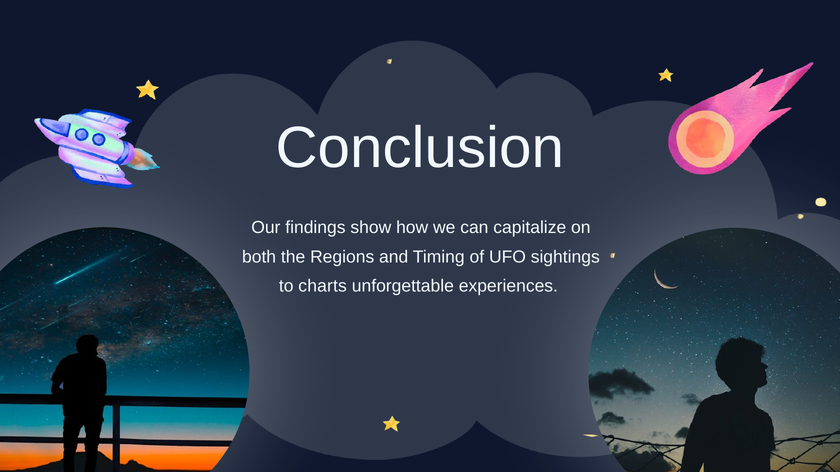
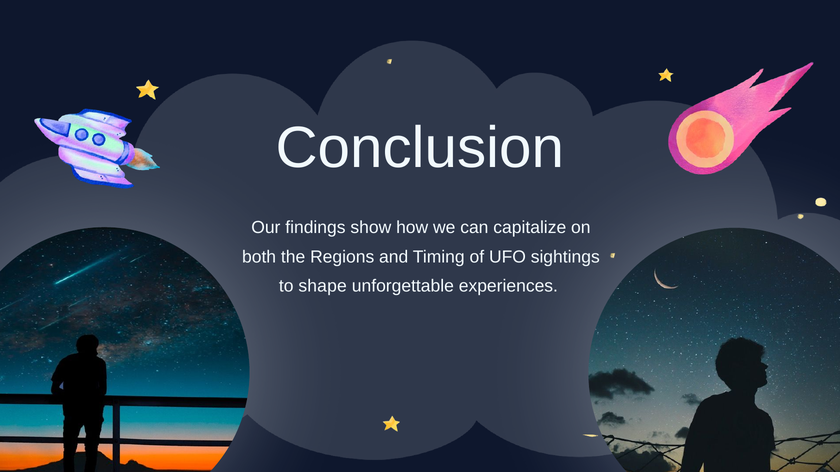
charts: charts -> shape
